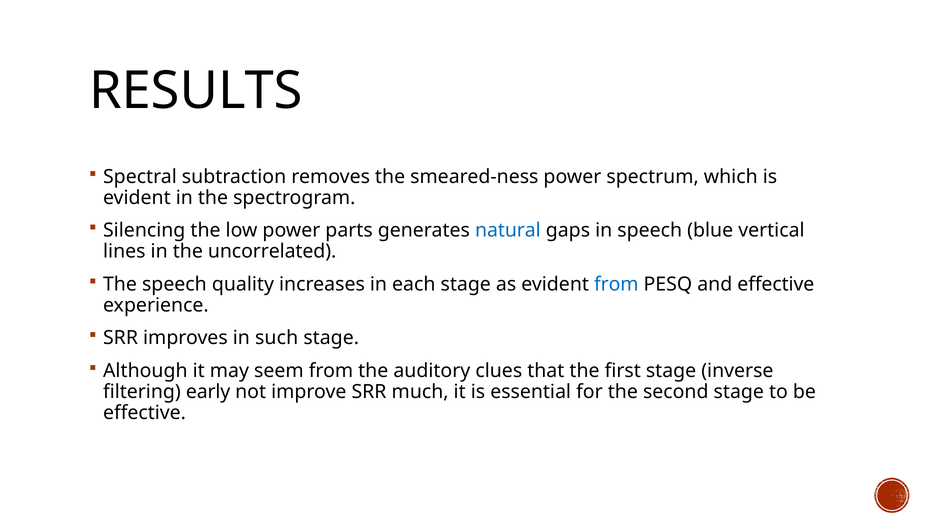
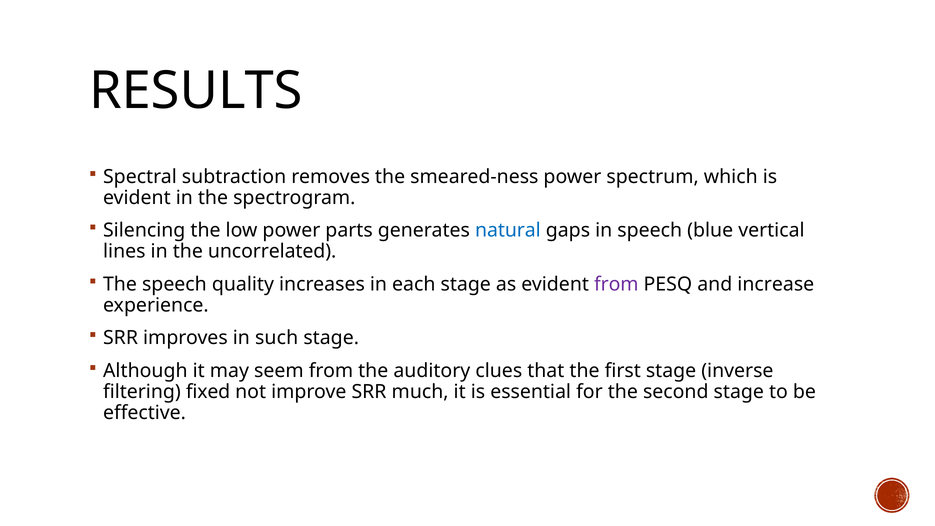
from at (616, 284) colour: blue -> purple
and effective: effective -> increase
early: early -> fixed
